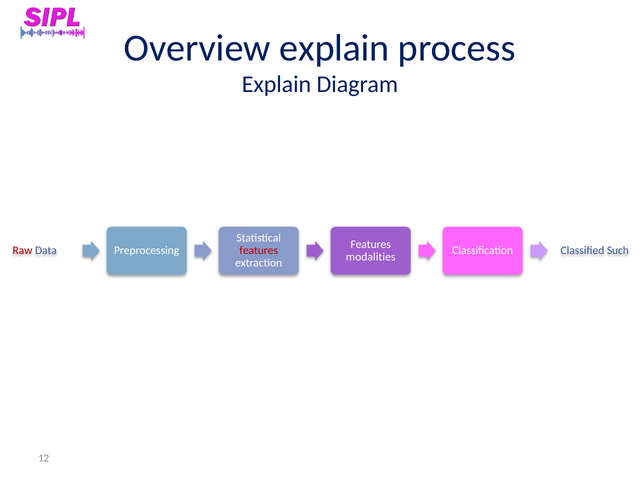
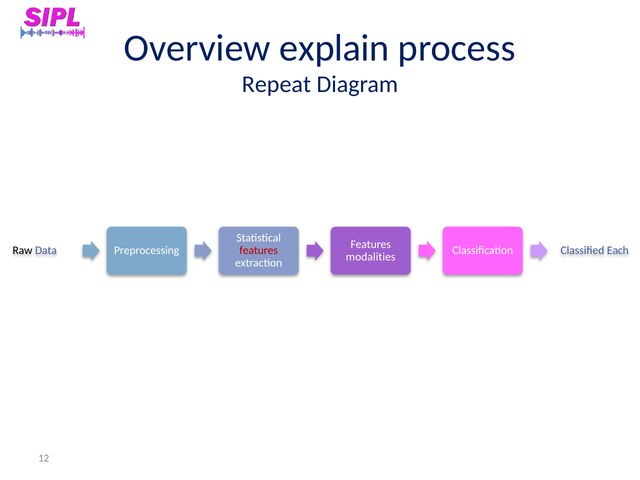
Explain at (277, 84): Explain -> Repeat
Raw colour: red -> black
Such: Such -> Each
